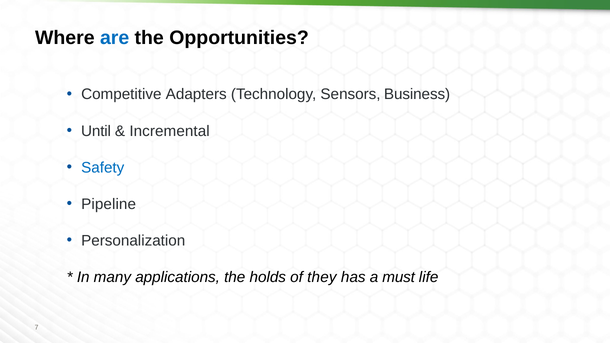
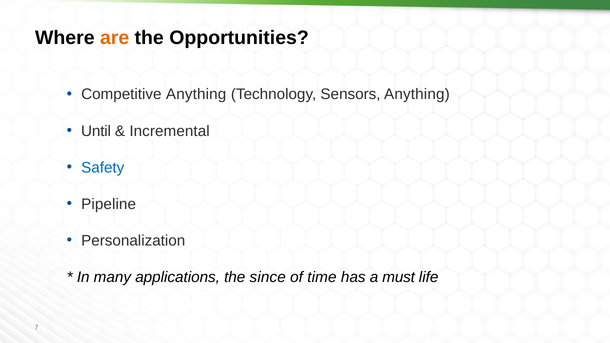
are colour: blue -> orange
Competitive Adapters: Adapters -> Anything
Sensors Business: Business -> Anything
holds: holds -> since
they: they -> time
